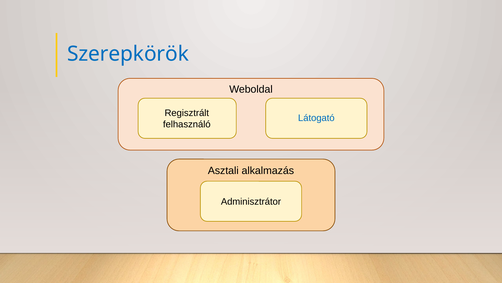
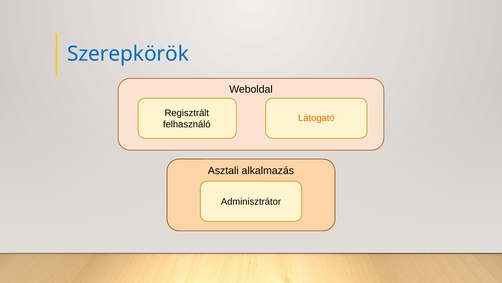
Látogató colour: blue -> orange
